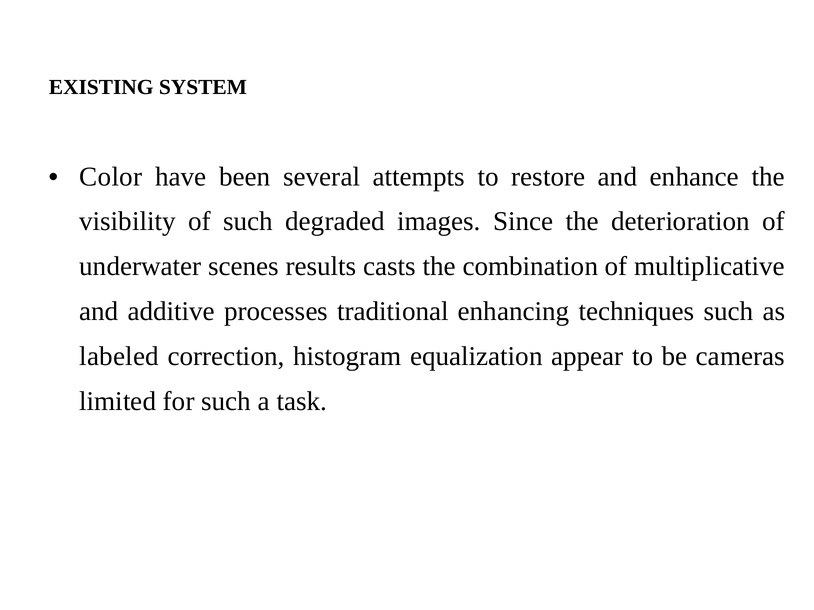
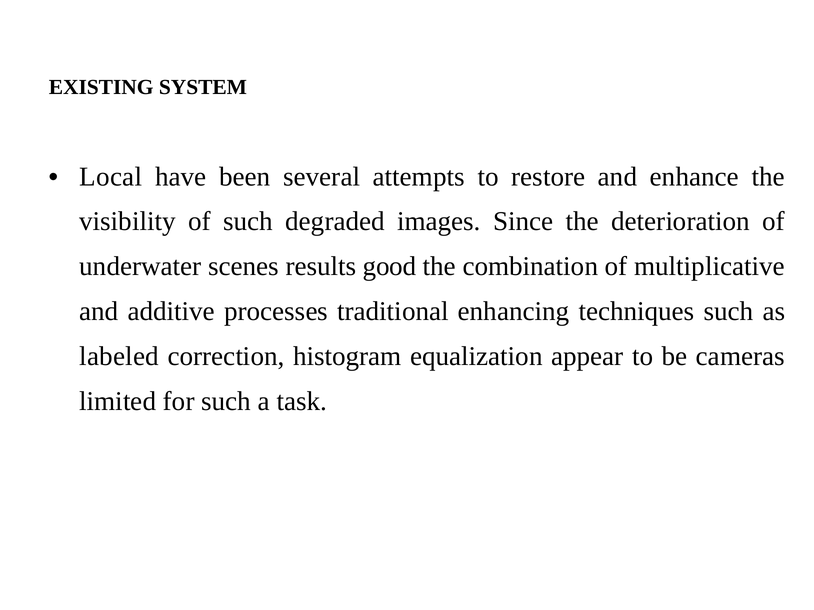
Color: Color -> Local
casts: casts -> good
